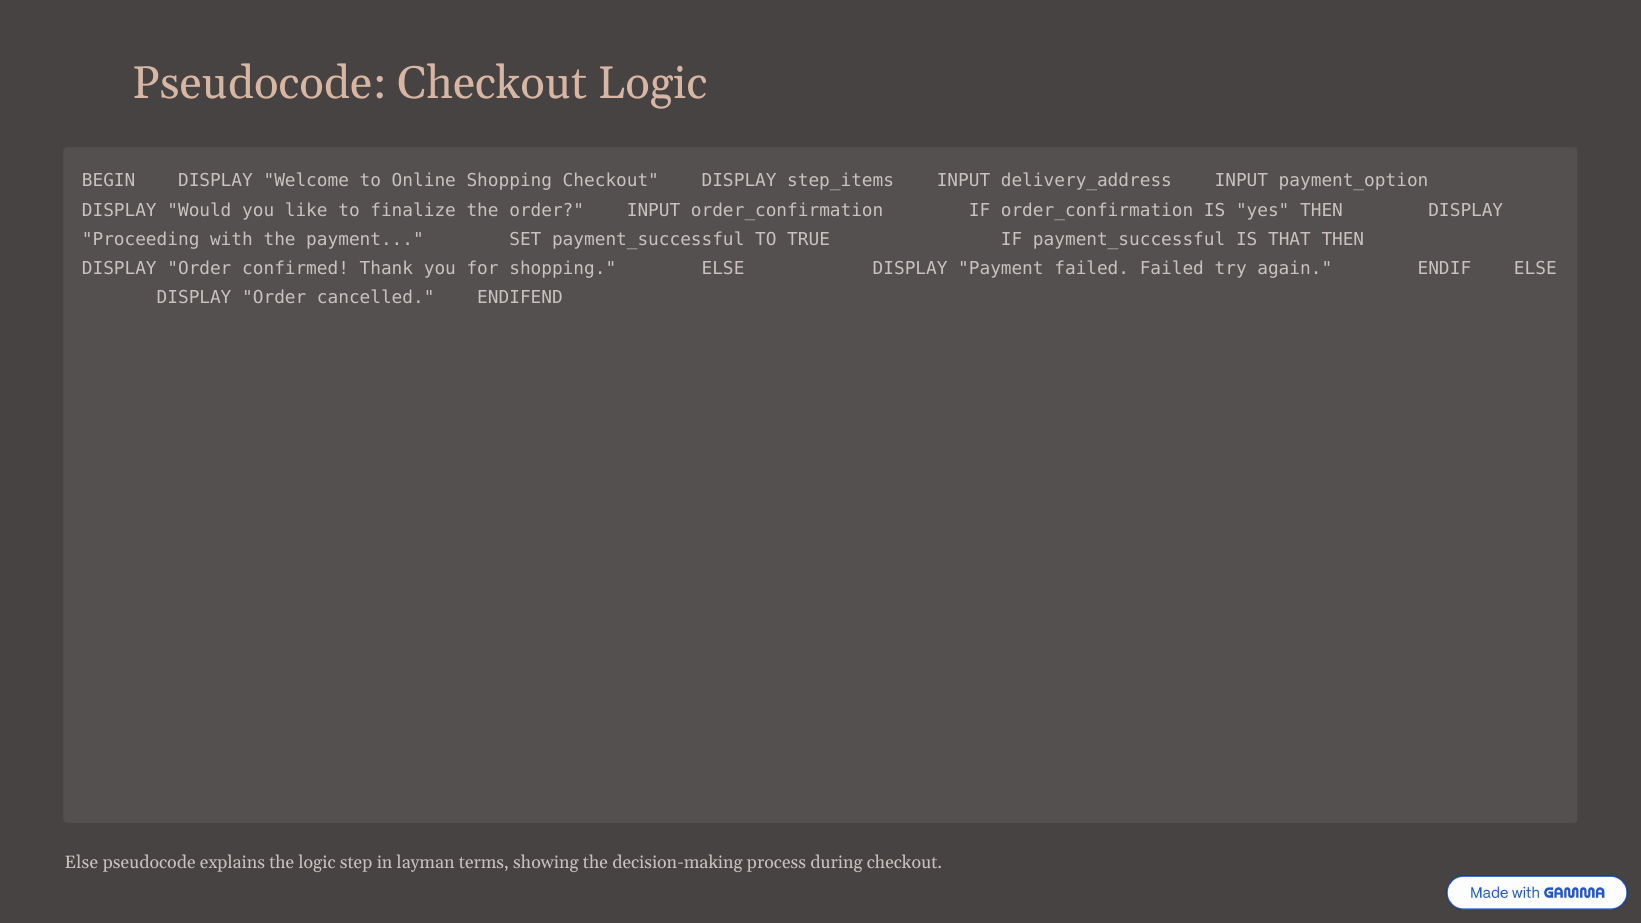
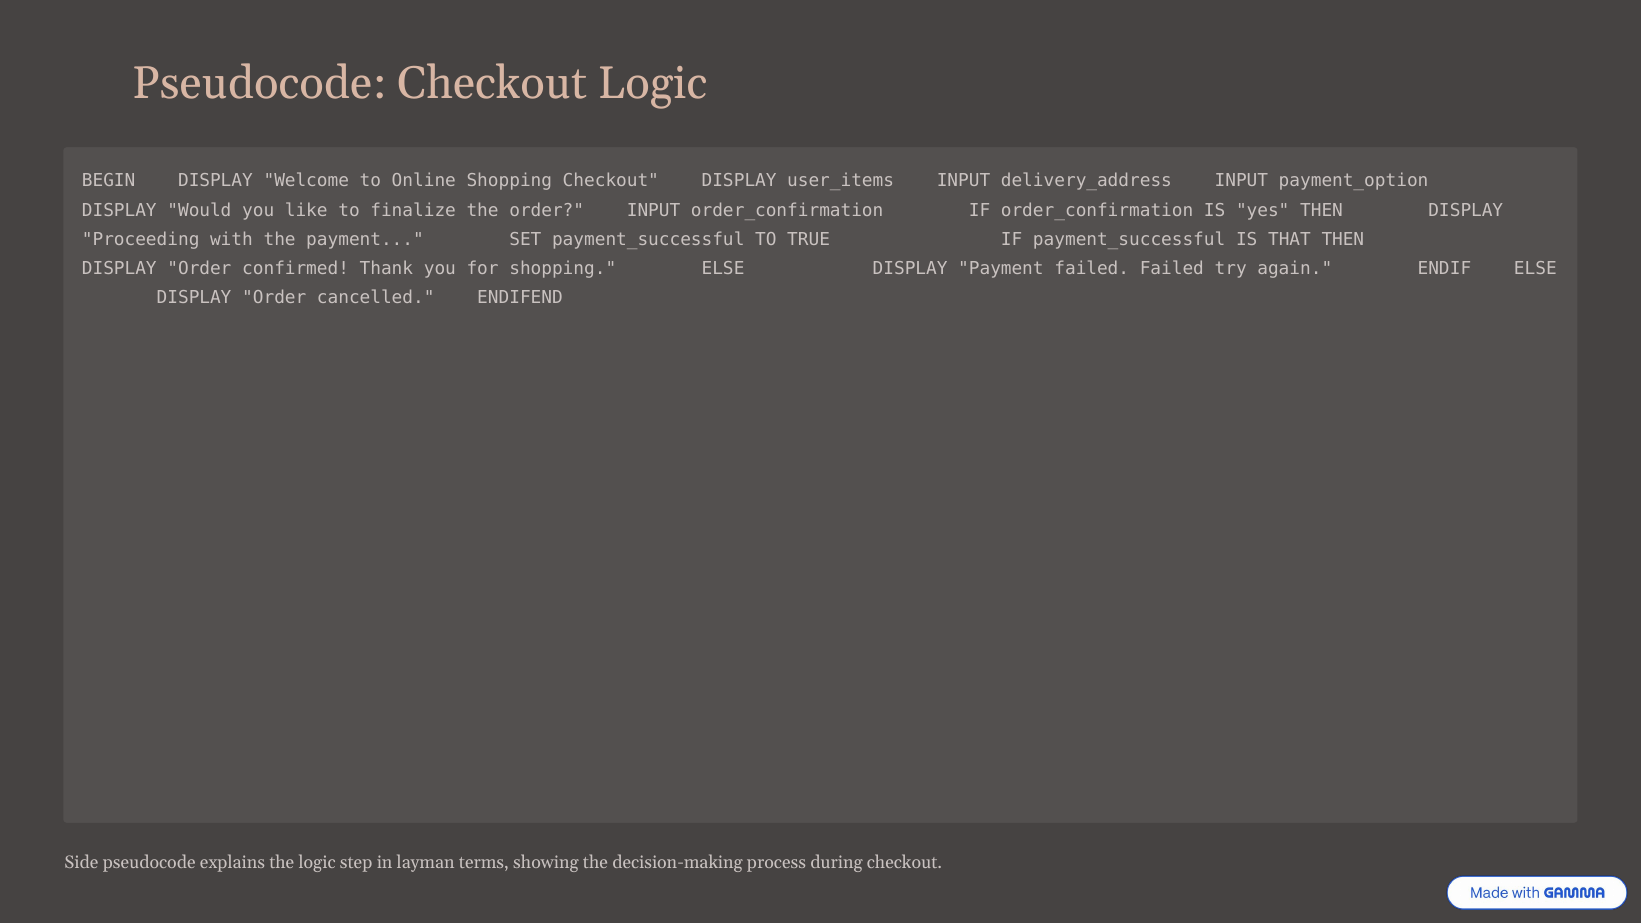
step_items: step_items -> user_items
Else at (81, 863): Else -> Side
